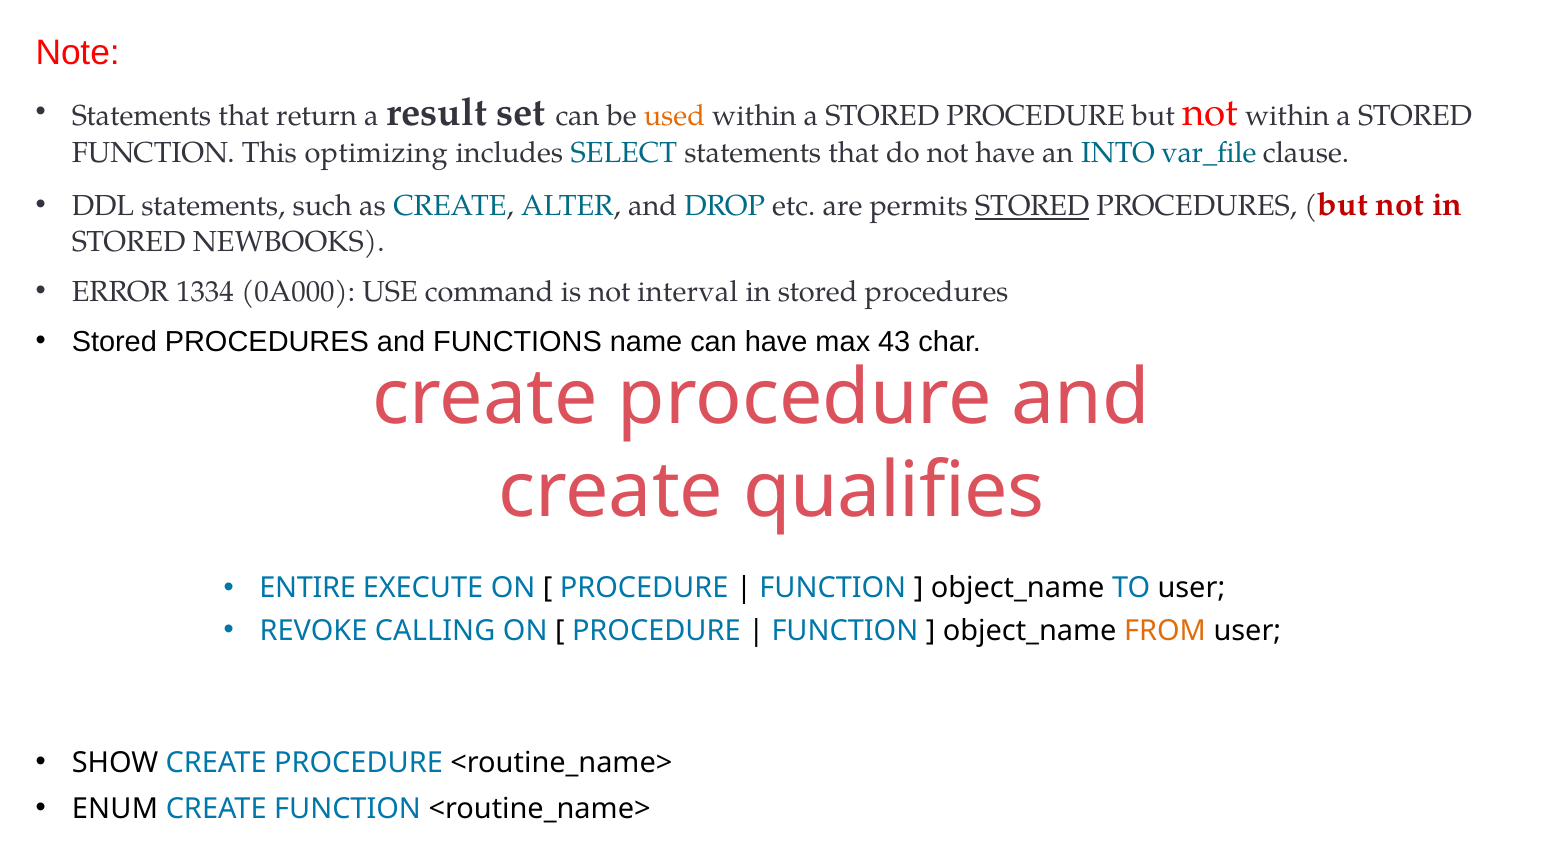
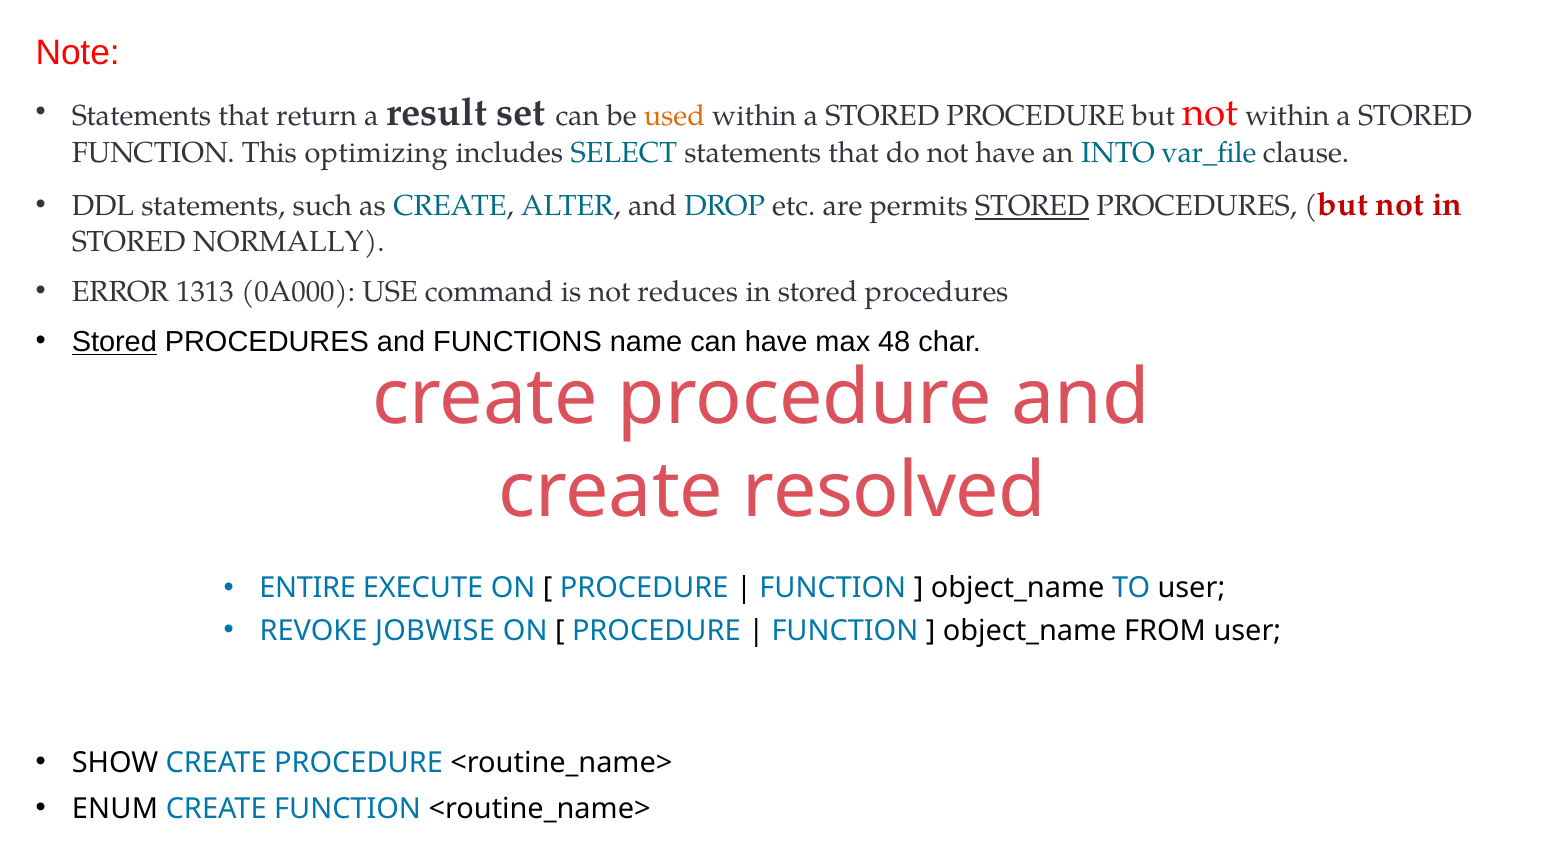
NEWBOOKS: NEWBOOKS -> NORMALLY
1334: 1334 -> 1313
interval: interval -> reduces
Stored at (114, 342) underline: none -> present
43: 43 -> 48
qualifies: qualifies -> resolved
CALLING: CALLING -> JOBWISE
FROM colour: orange -> black
